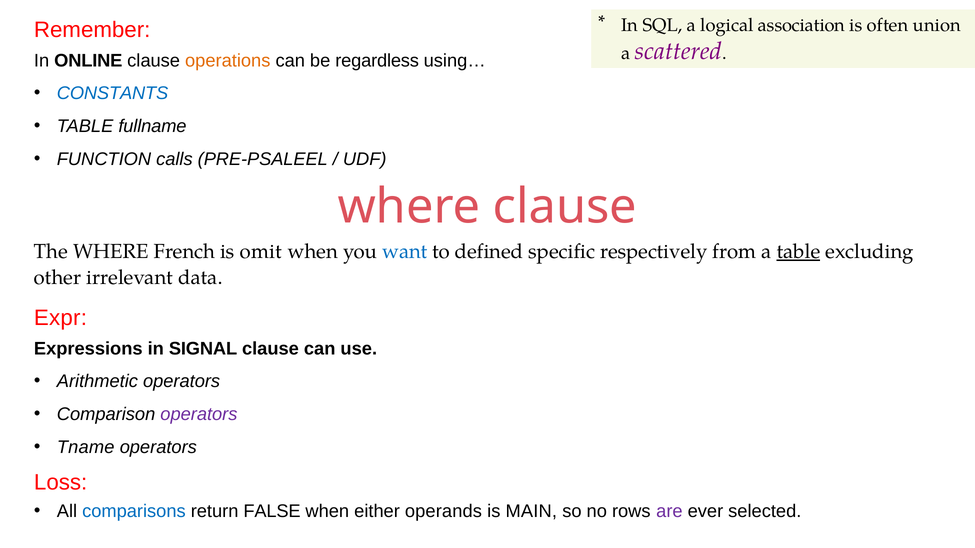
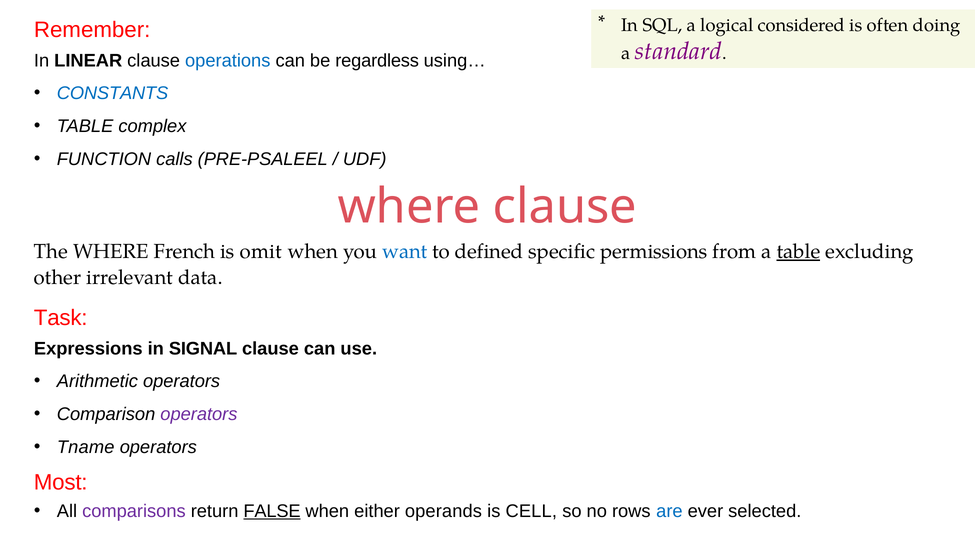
association: association -> considered
union: union -> doing
scattered: scattered -> standard
ONLINE: ONLINE -> LINEAR
operations colour: orange -> blue
fullname: fullname -> complex
respectively: respectively -> permissions
Expr: Expr -> Task
Loss: Loss -> Most
comparisons colour: blue -> purple
FALSE underline: none -> present
MAIN: MAIN -> CELL
are colour: purple -> blue
